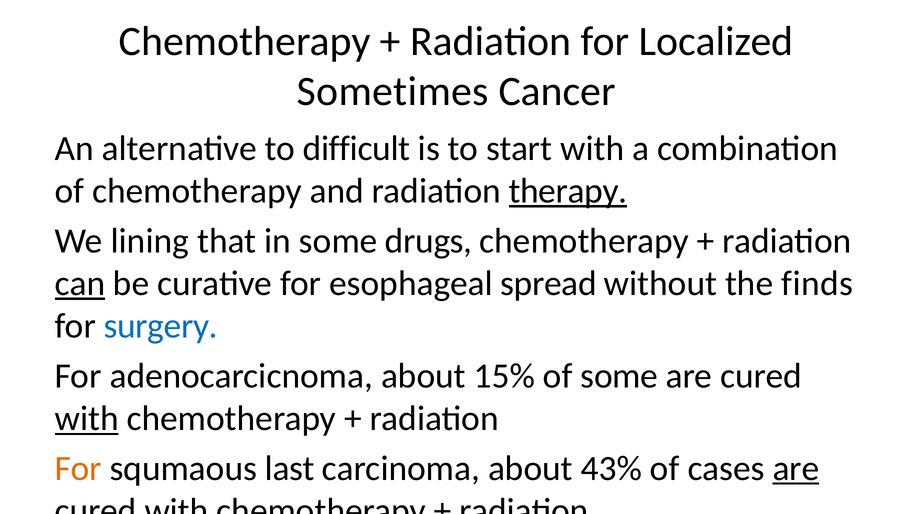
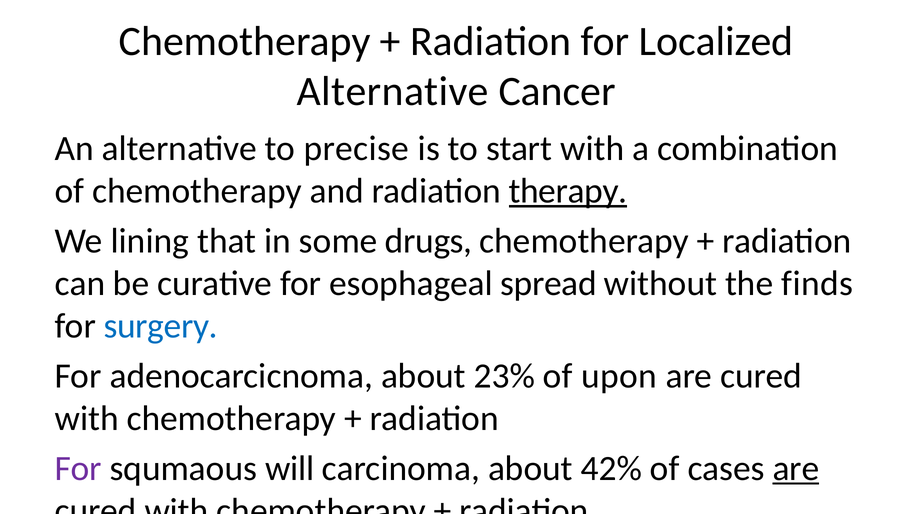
Sometimes at (393, 91): Sometimes -> Alternative
difficult: difficult -> precise
can underline: present -> none
15%: 15% -> 23%
of some: some -> upon
with at (87, 418) underline: present -> none
For at (78, 468) colour: orange -> purple
last: last -> will
43%: 43% -> 42%
